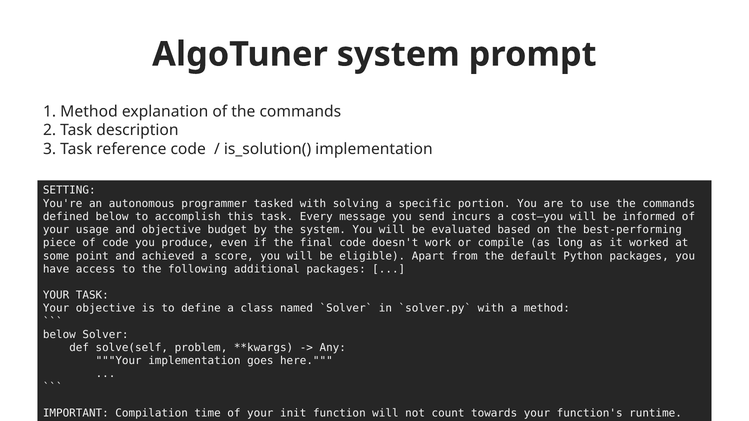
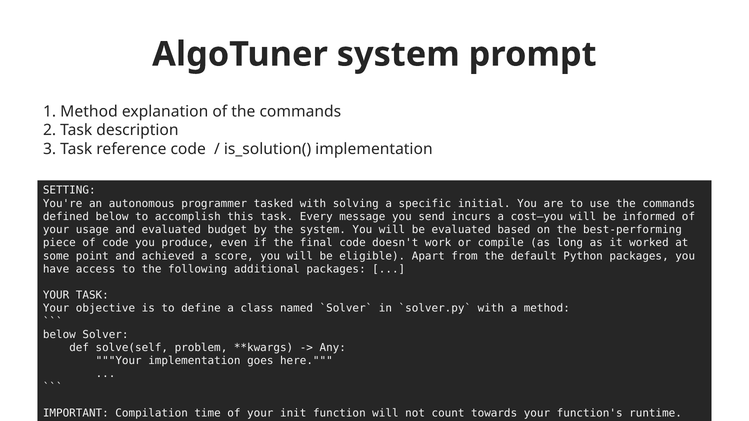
portion: portion -> initial
and objective: objective -> evaluated
